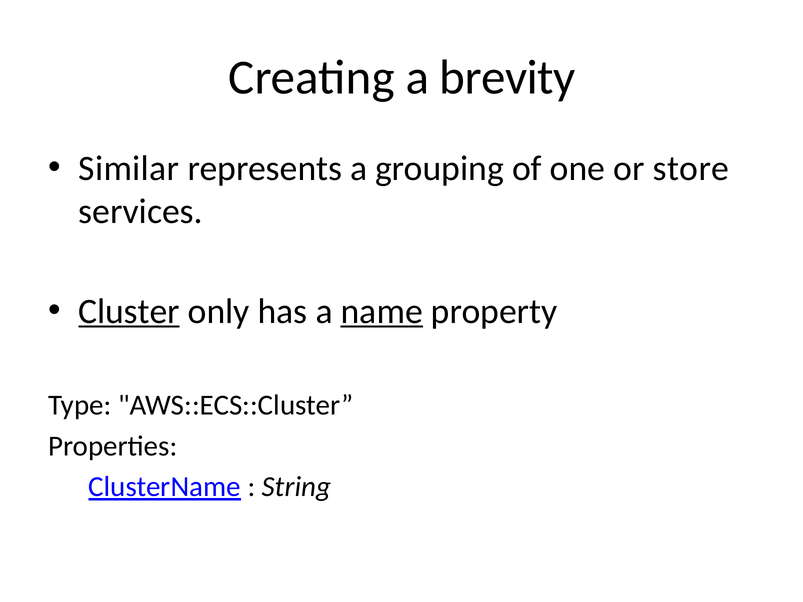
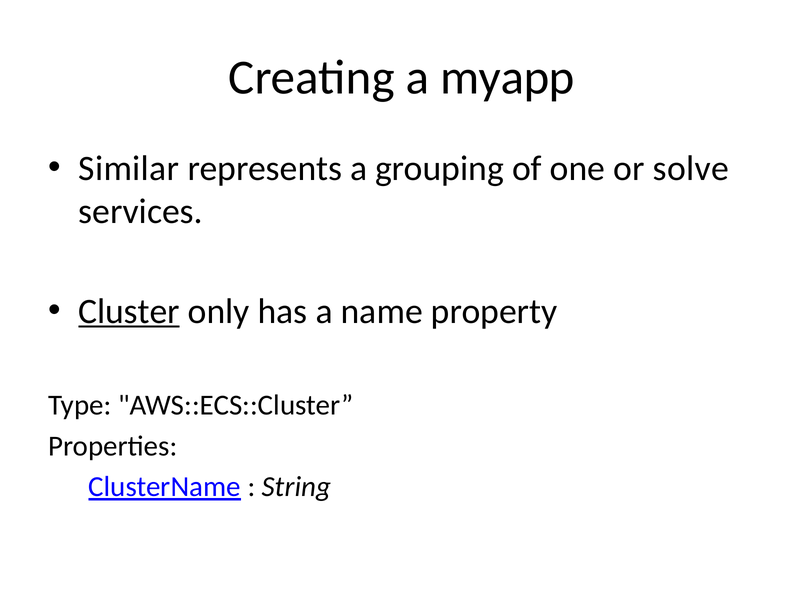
brevity: brevity -> myapp
store: store -> solve
name underline: present -> none
